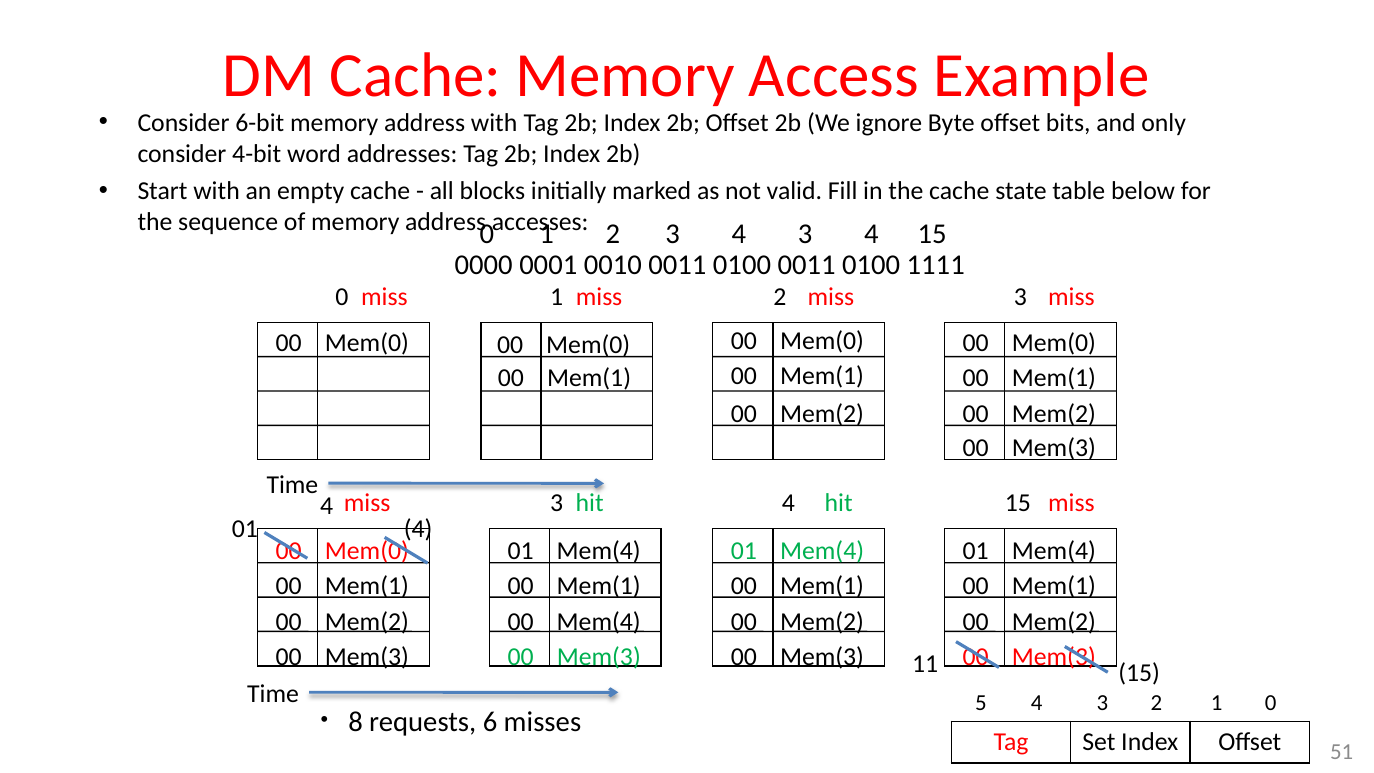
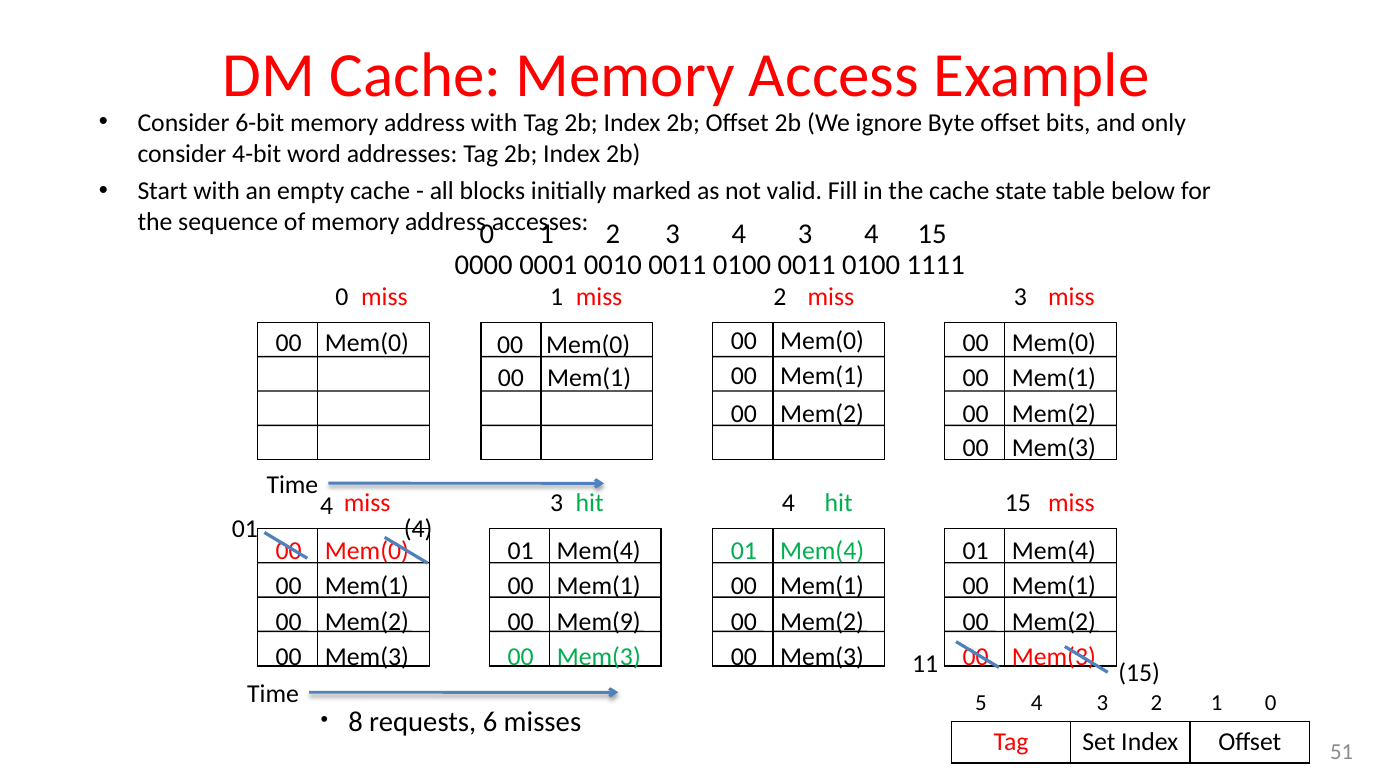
00 Mem(4: Mem(4 -> Mem(9
